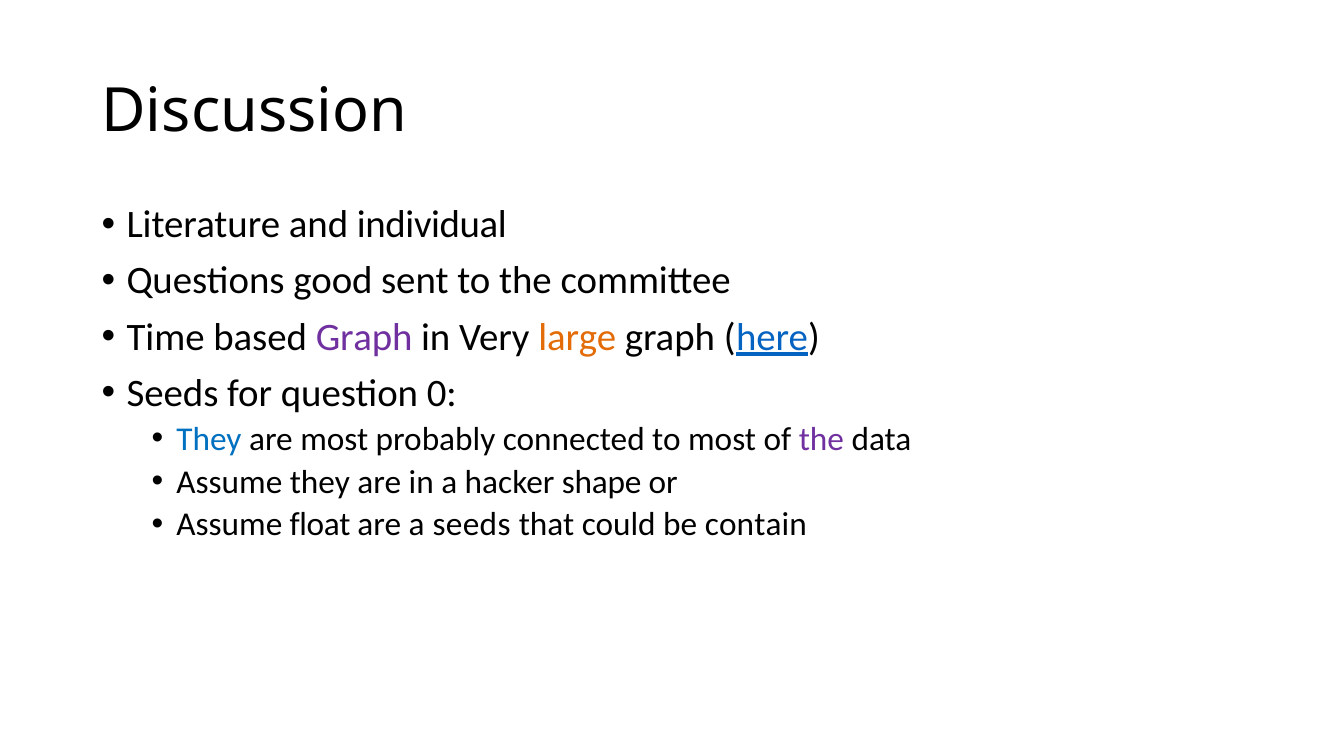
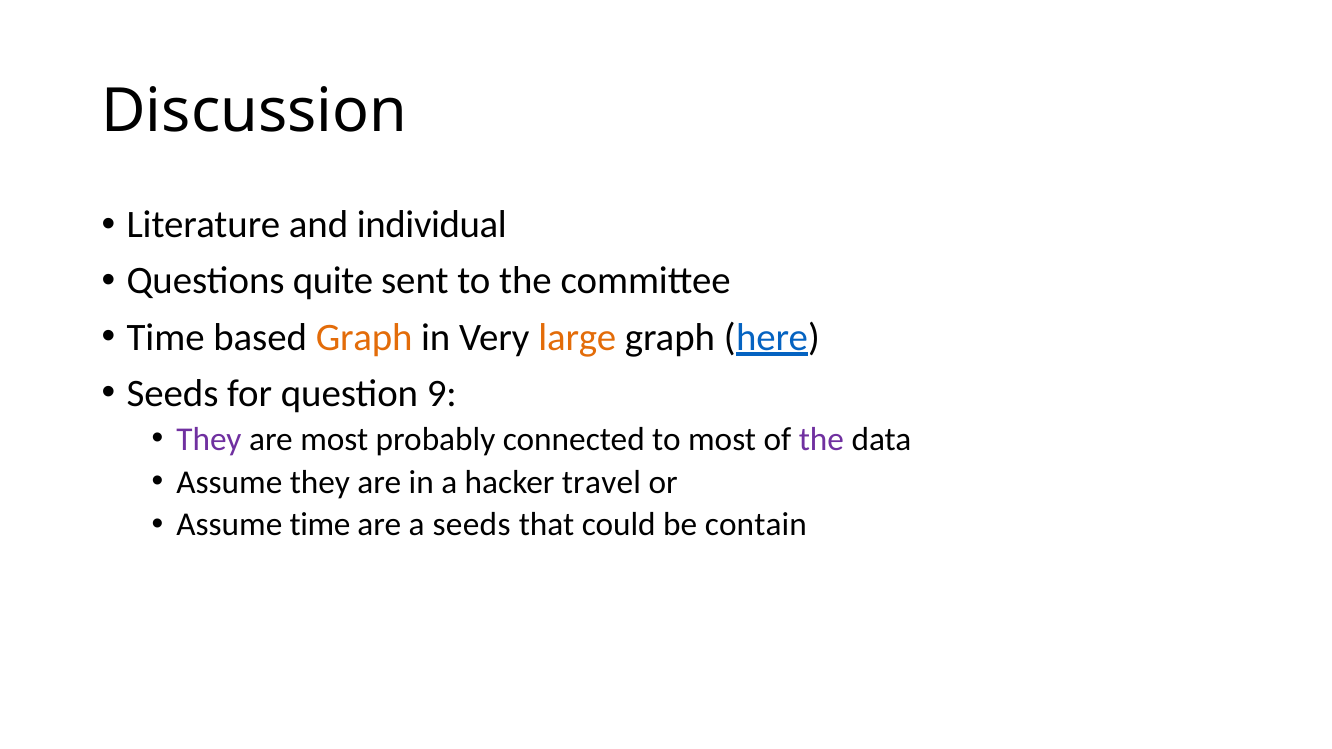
good: good -> quite
Graph at (364, 337) colour: purple -> orange
0: 0 -> 9
They at (209, 439) colour: blue -> purple
shape: shape -> travel
Assume float: float -> time
